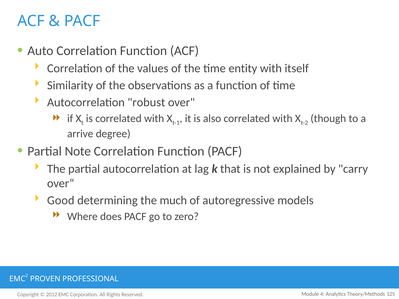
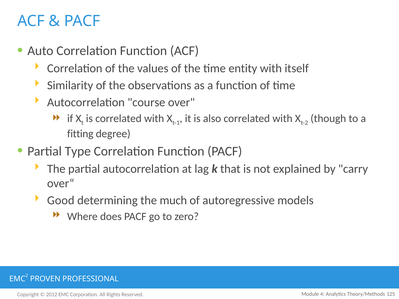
robust: robust -> course
arrive: arrive -> fitting
Note: Note -> Type
